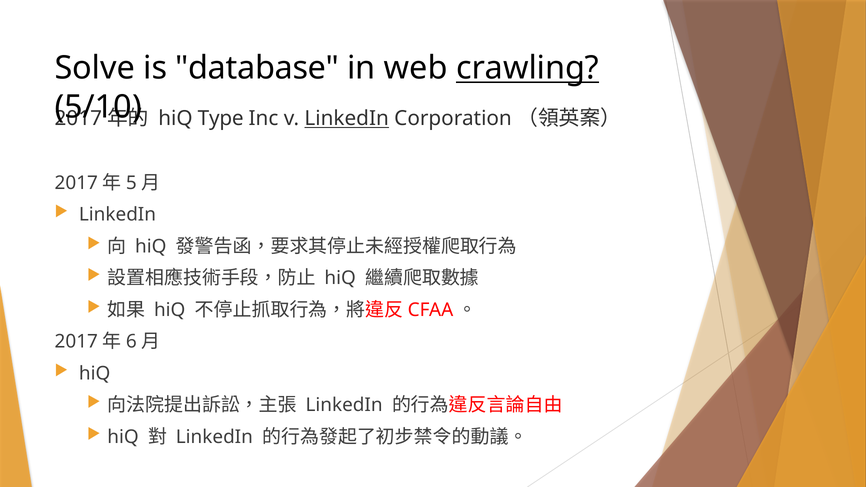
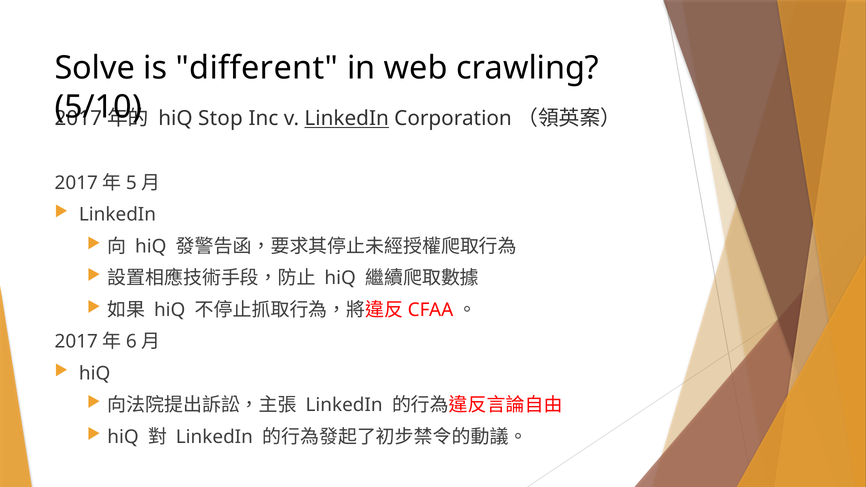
database: database -> different
crawling underline: present -> none
Type: Type -> Stop
